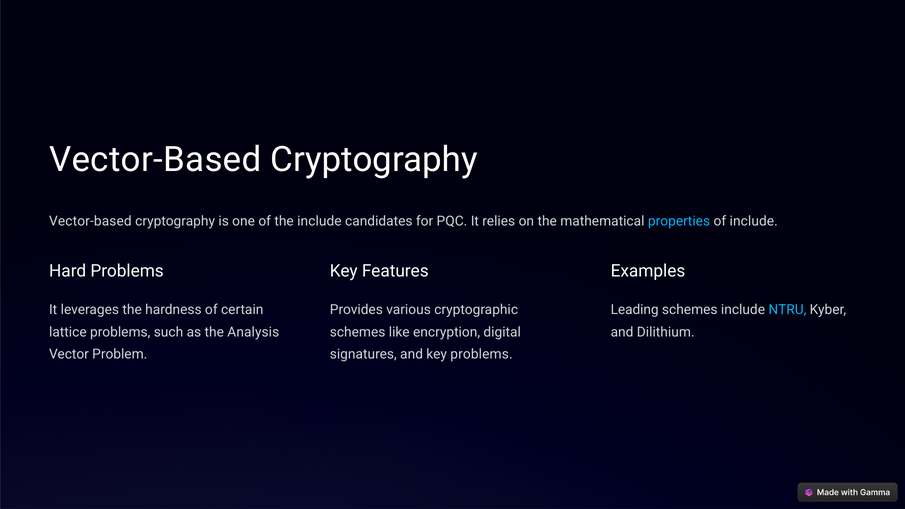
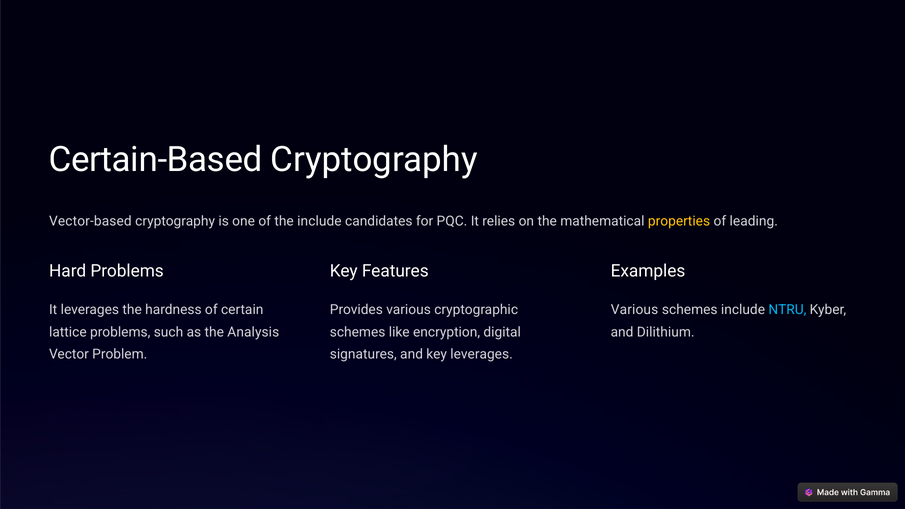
Vector-Based at (155, 160): Vector-Based -> Certain-Based
properties colour: light blue -> yellow
of include: include -> leading
Leading at (635, 310): Leading -> Various
key problems: problems -> leverages
